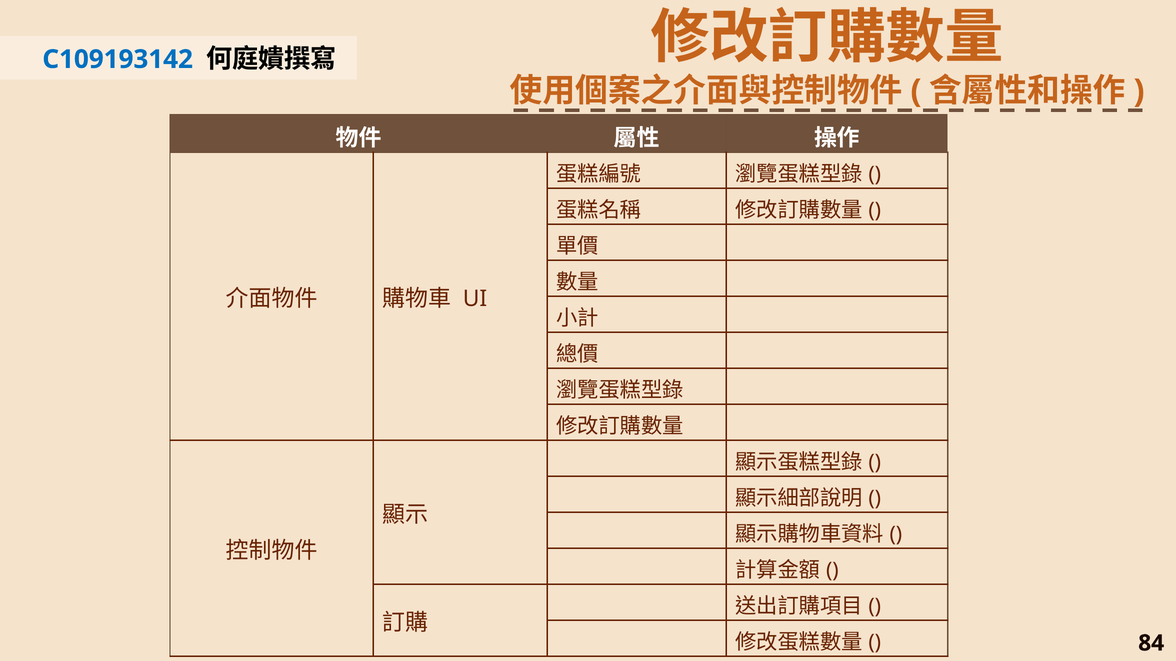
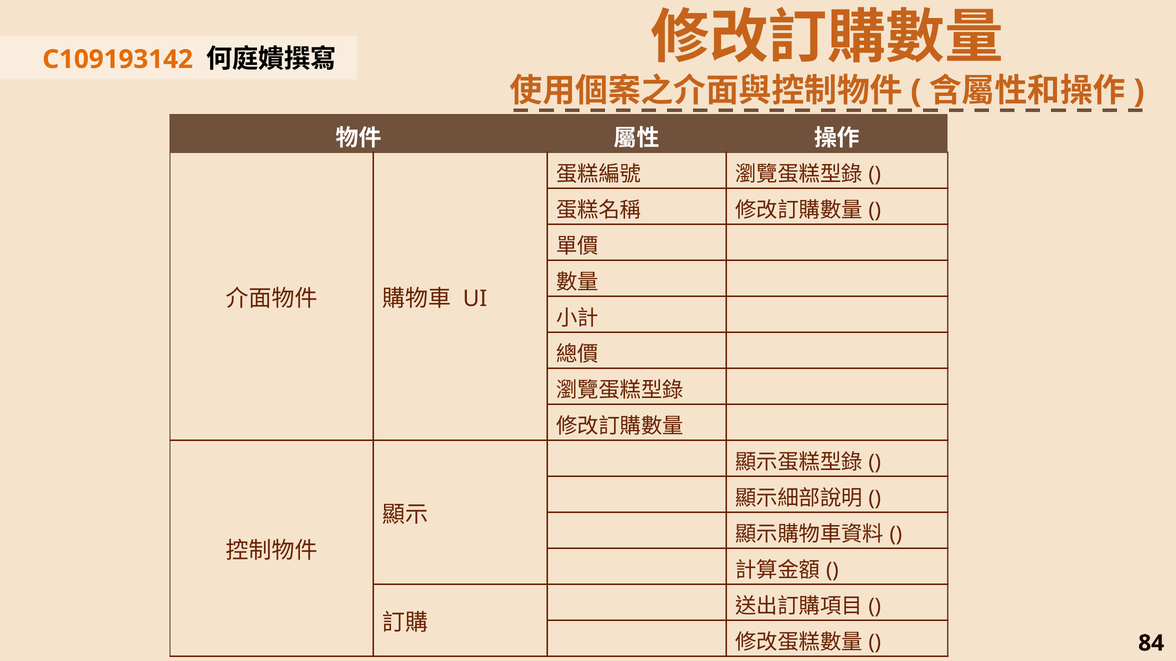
C109193142 colour: blue -> orange
